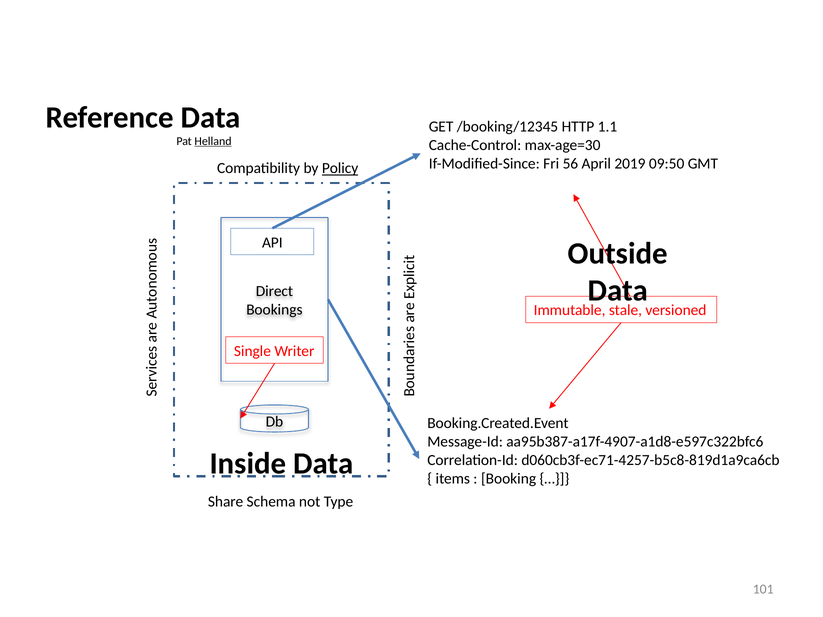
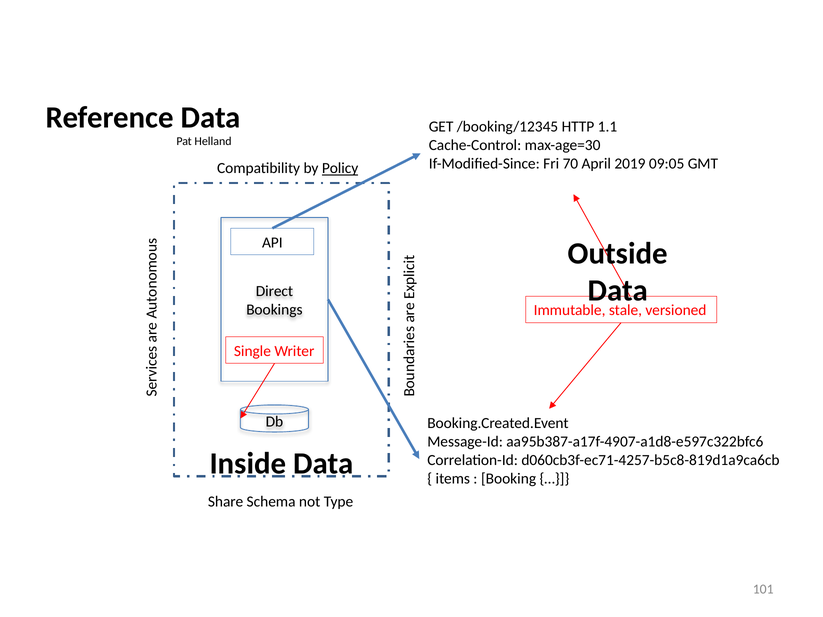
Helland underline: present -> none
56: 56 -> 70
09:50: 09:50 -> 09:05
